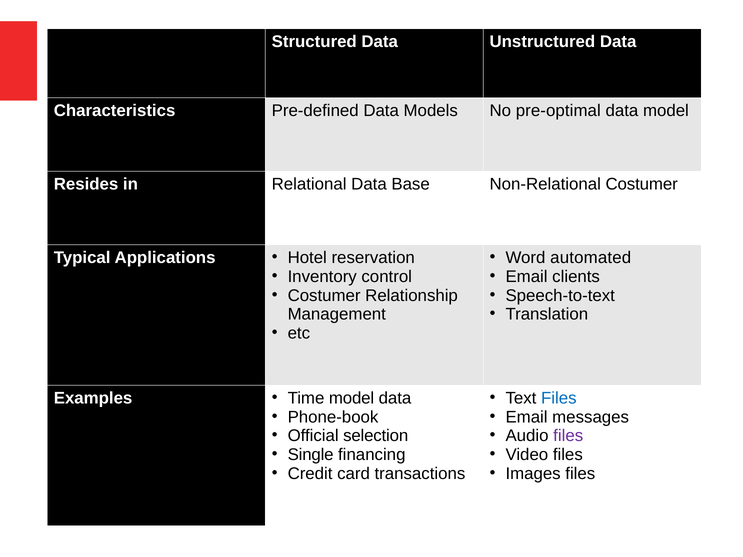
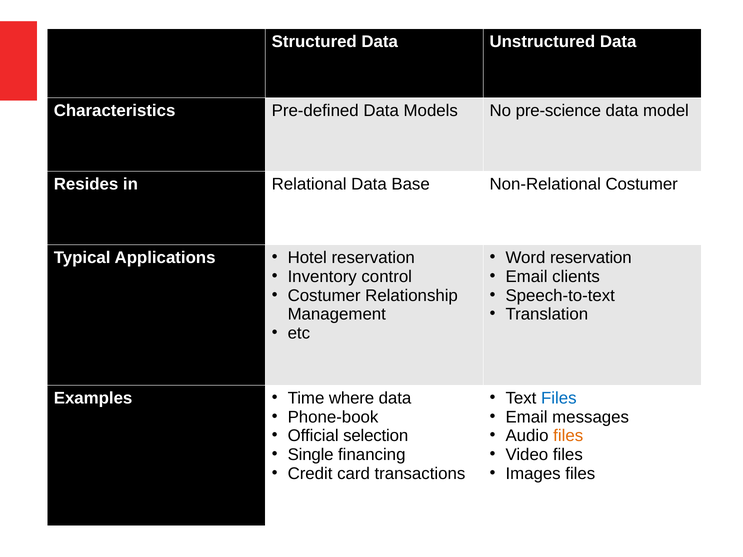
pre-optimal: pre-optimal -> pre-science
Word automated: automated -> reservation
Time model: model -> where
files at (568, 436) colour: purple -> orange
